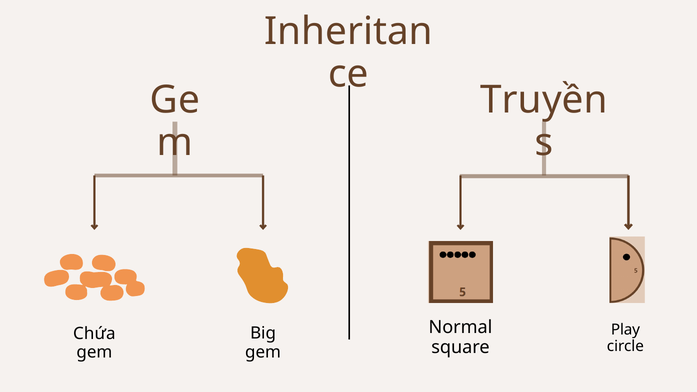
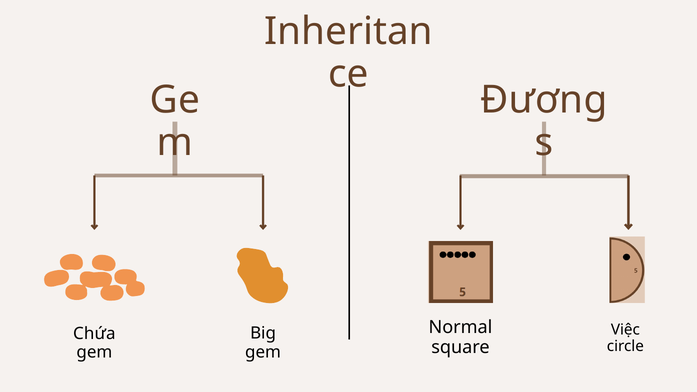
Truyền: Truyền -> Đương
Play: Play -> Việc
